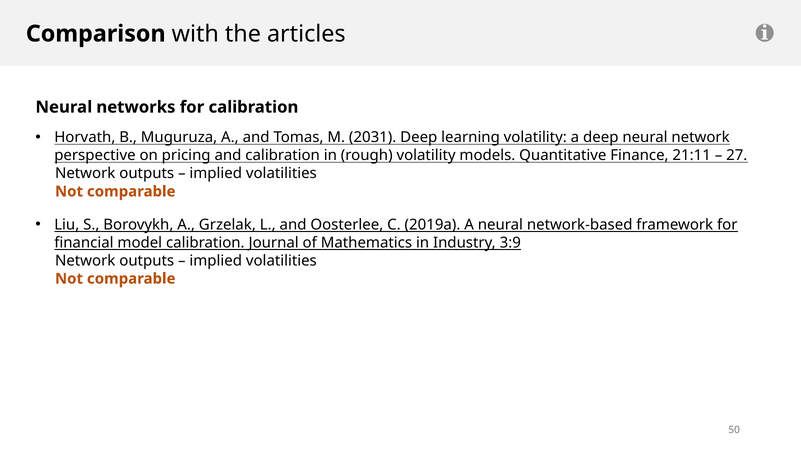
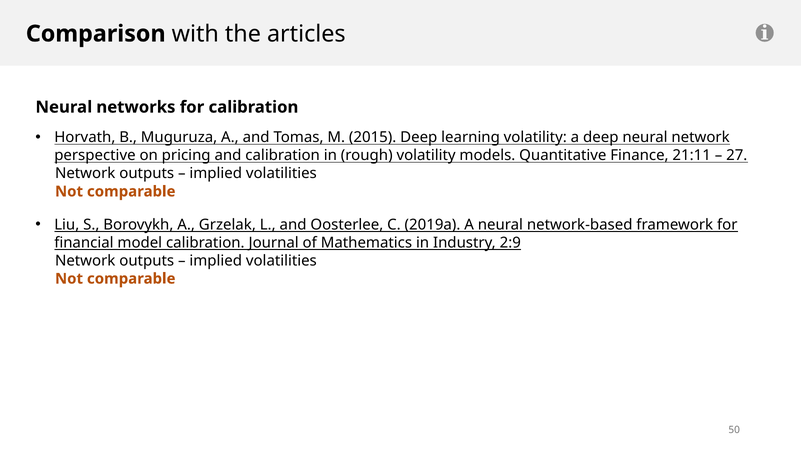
2031: 2031 -> 2015
3:9: 3:9 -> 2:9
